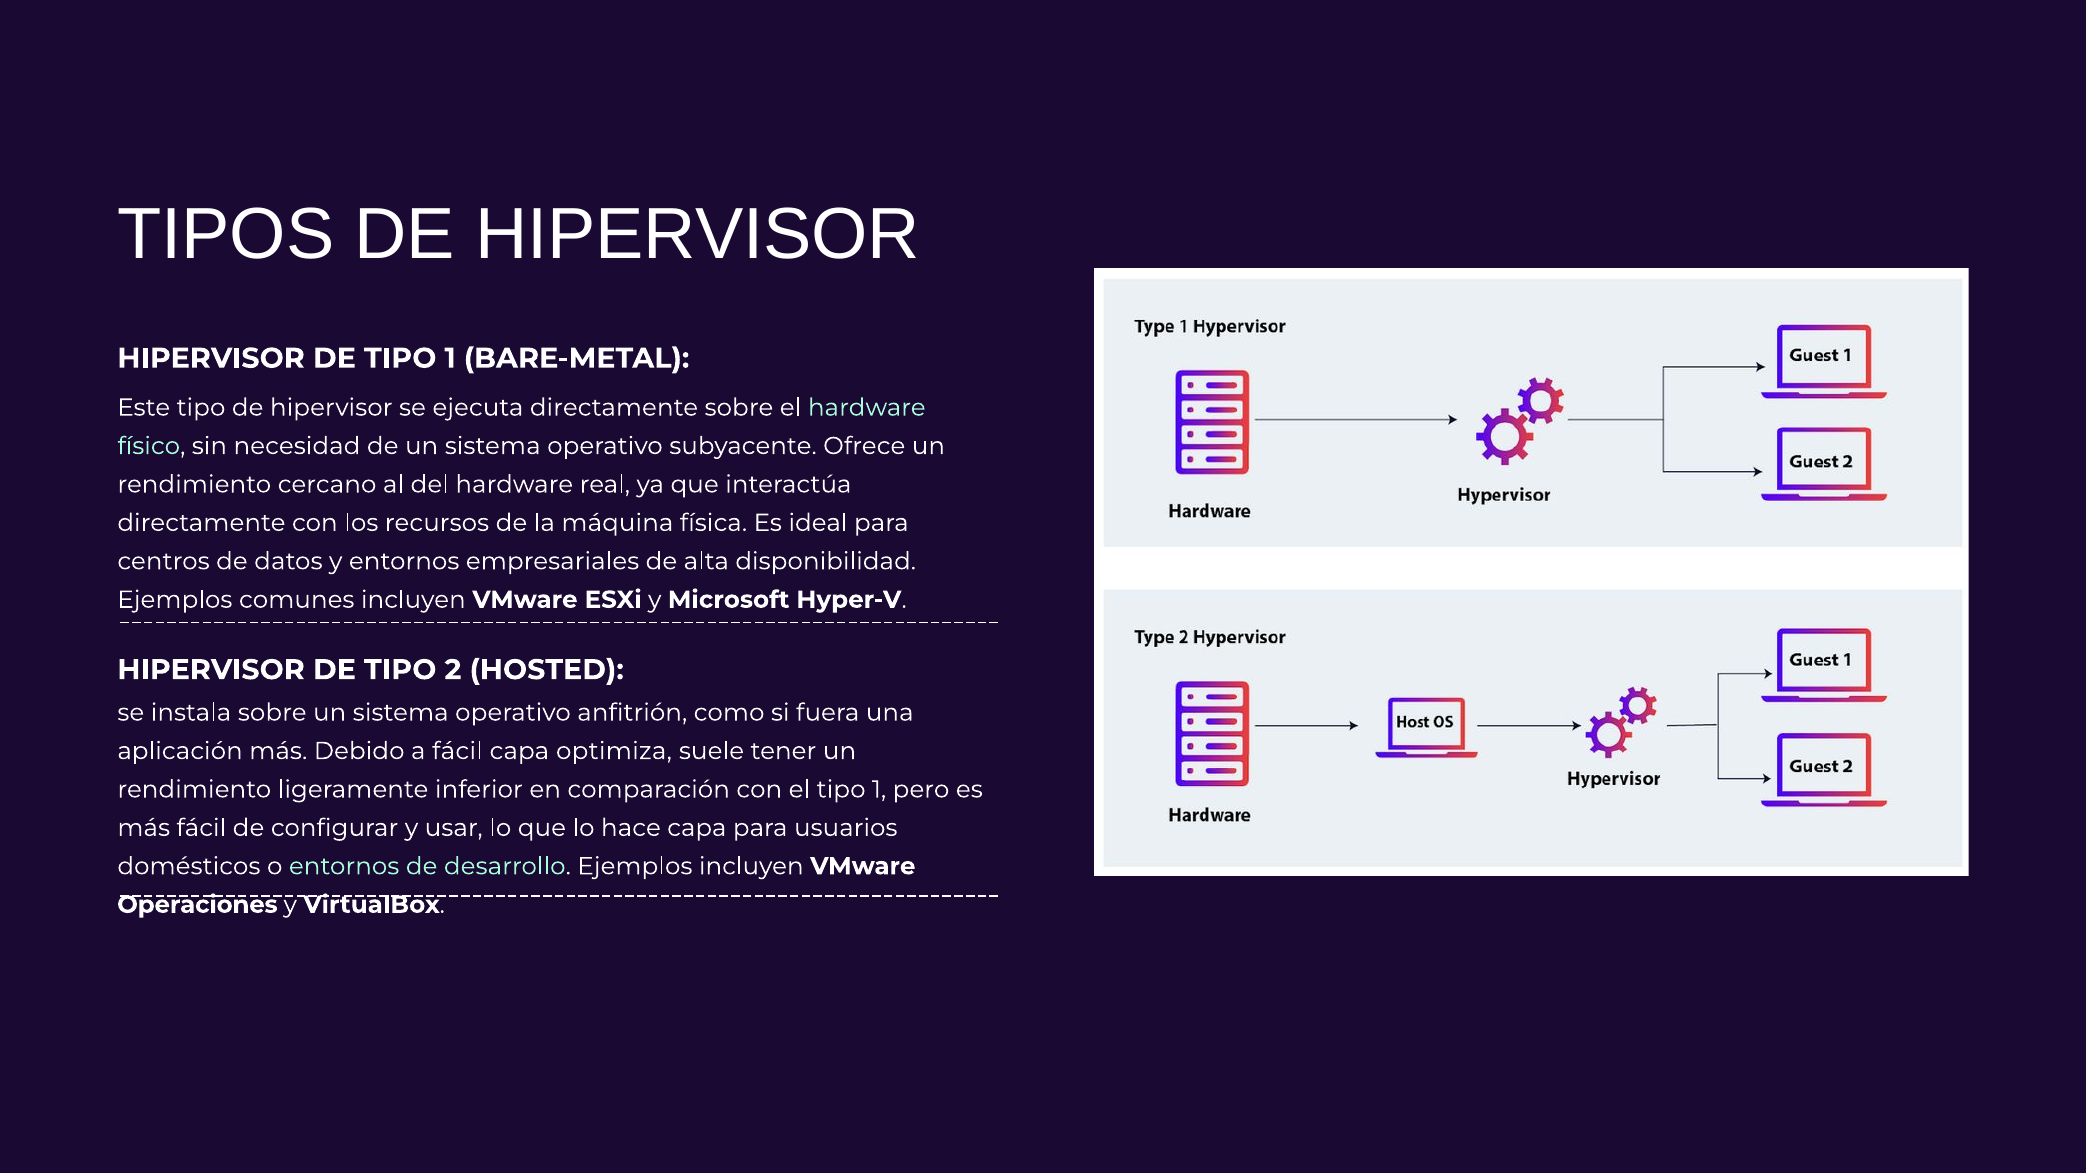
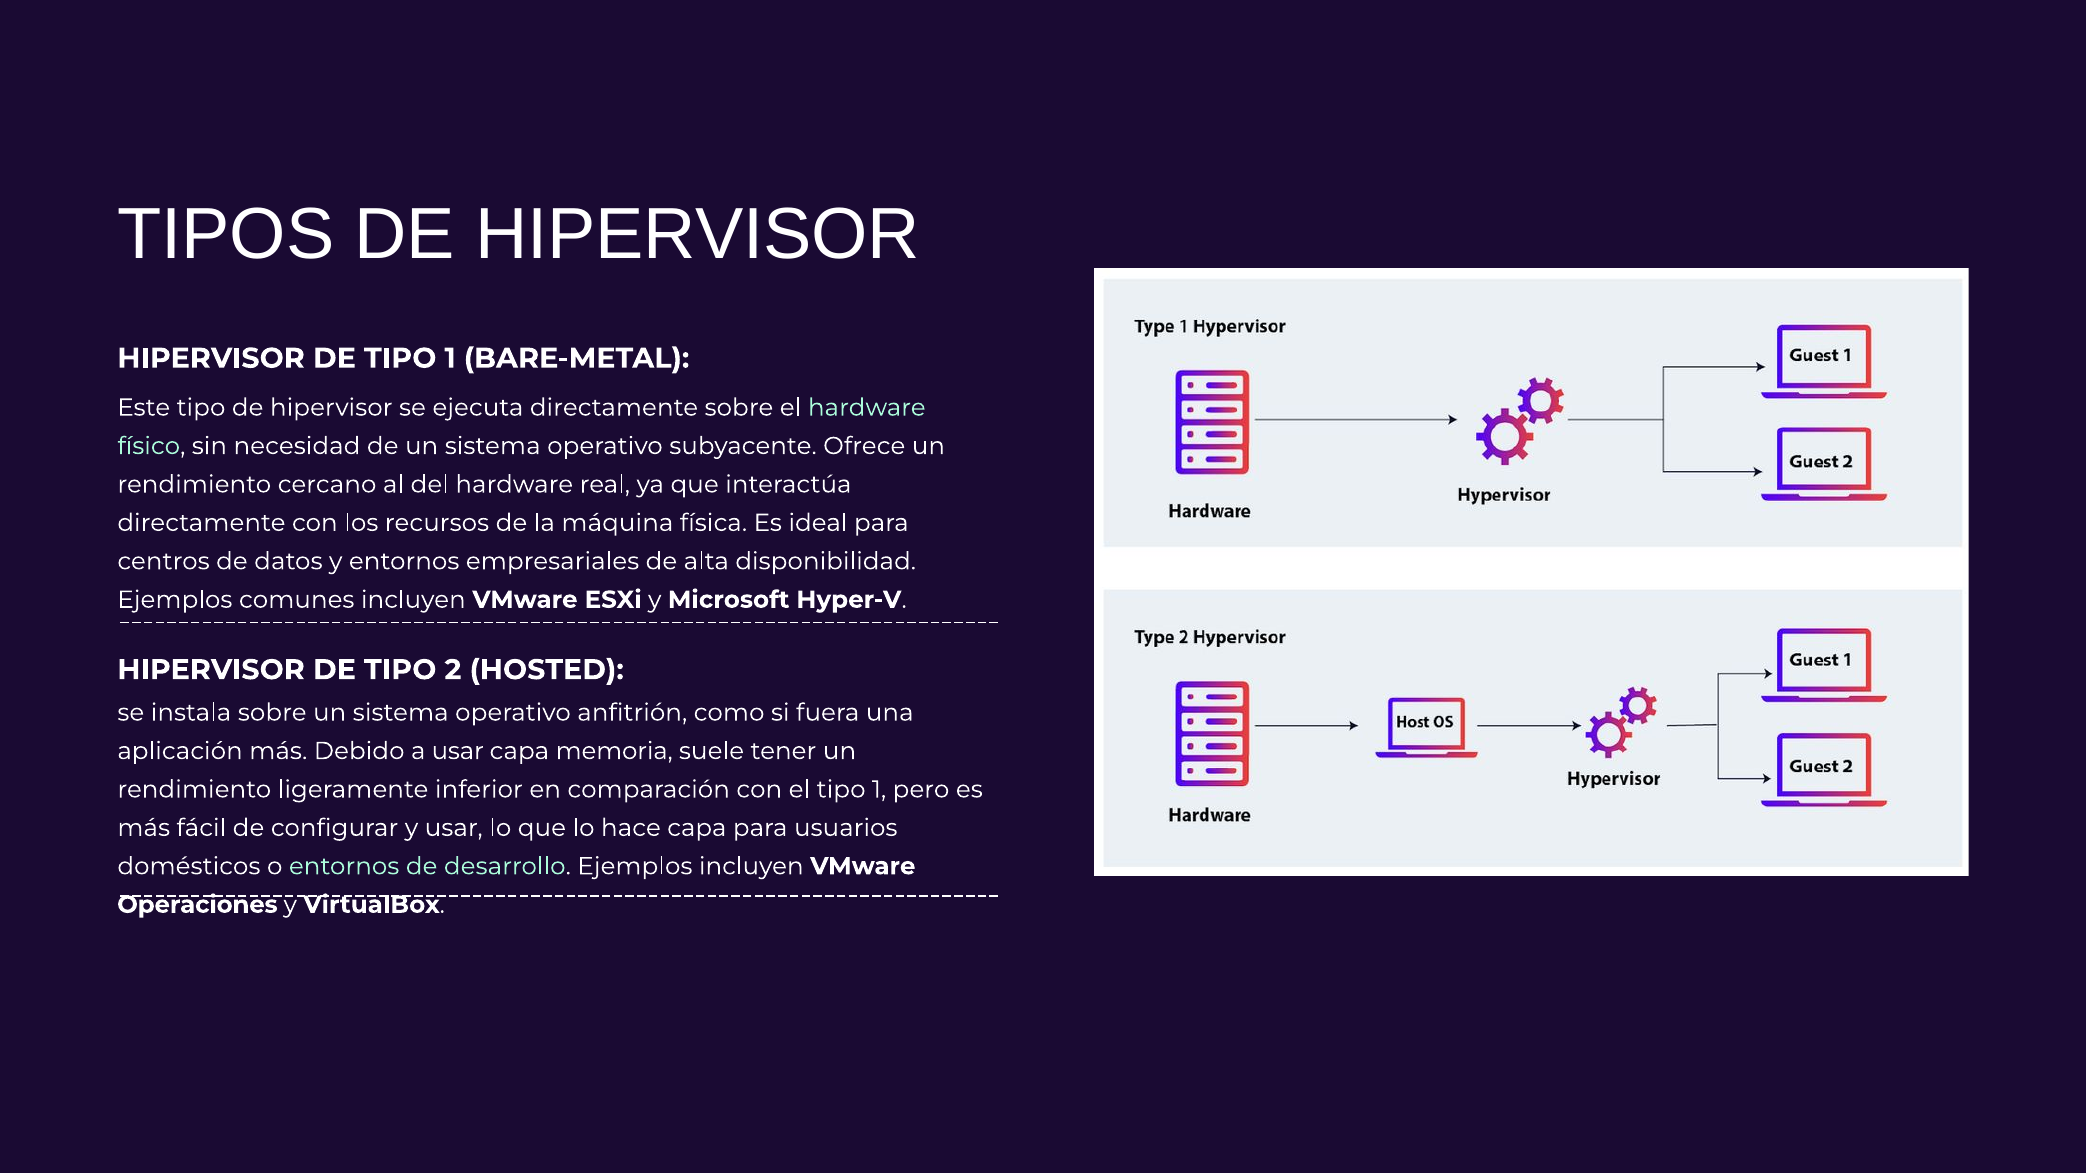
a fácil: fácil -> usar
optimiza: optimiza -> memoria
